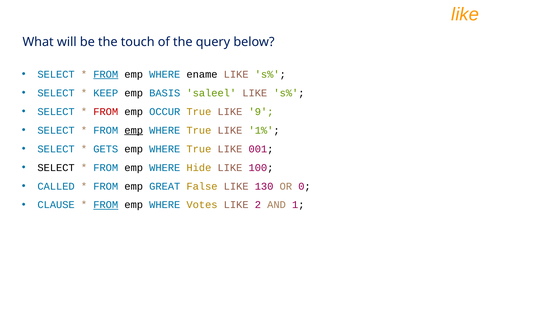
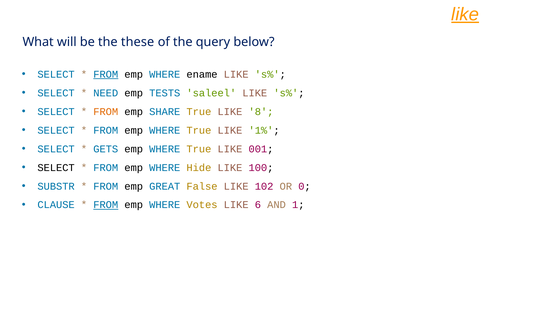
like at (465, 14) underline: none -> present
touch: touch -> these
KEEP: KEEP -> NEED
BASIS: BASIS -> TESTS
FROM at (106, 111) colour: red -> orange
OCCUR: OCCUR -> SHARE
9: 9 -> 8
emp at (134, 130) underline: present -> none
CALLED: CALLED -> SUBSTR
130: 130 -> 102
2: 2 -> 6
